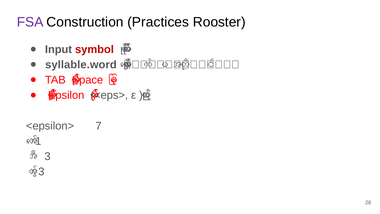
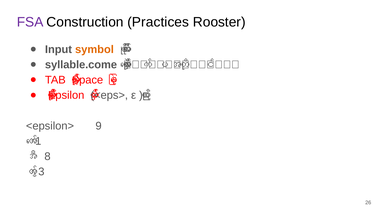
symbol colour: red -> orange
syllable.word: syllable.word -> syllable.come
7: 7 -> 9
3: 3 -> 8
